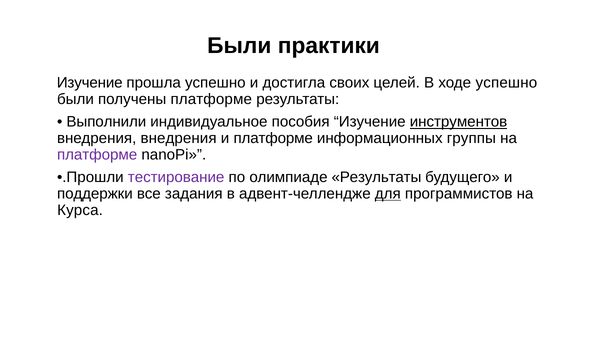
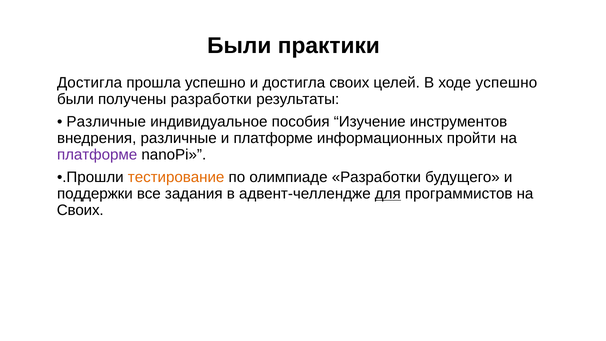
Изучение at (90, 83): Изучение -> Достигла
получены платформе: платформе -> разработки
Выполнили at (106, 122): Выполнили -> Различные
инструментов underline: present -> none
внедрения внедрения: внедрения -> различные
группы: группы -> пройти
тестирование colour: purple -> orange
олимпиаде Результаты: Результаты -> Разработки
Курса at (80, 210): Курса -> Своих
